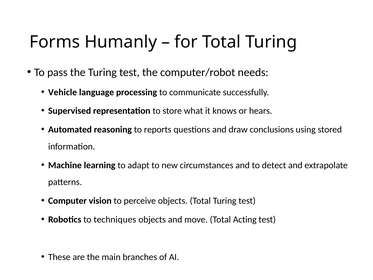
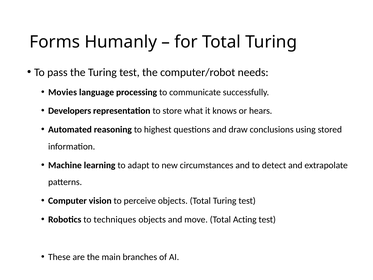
Vehicle: Vehicle -> Movies
Supervised: Supervised -> Developers
reports: reports -> highest
